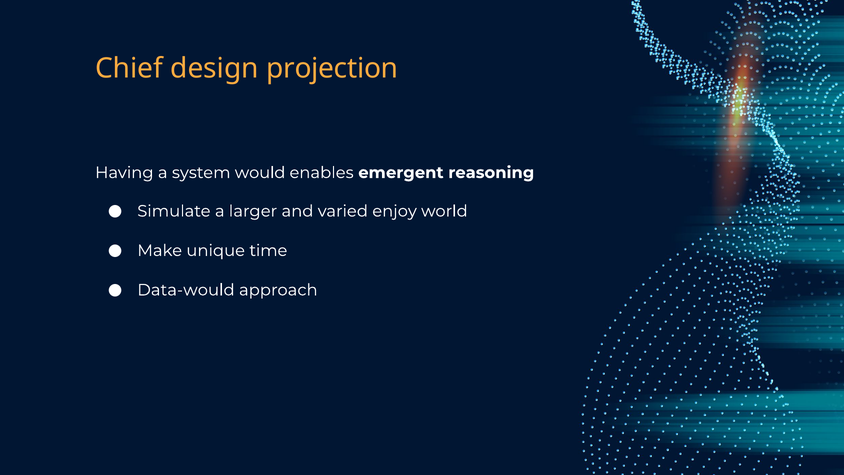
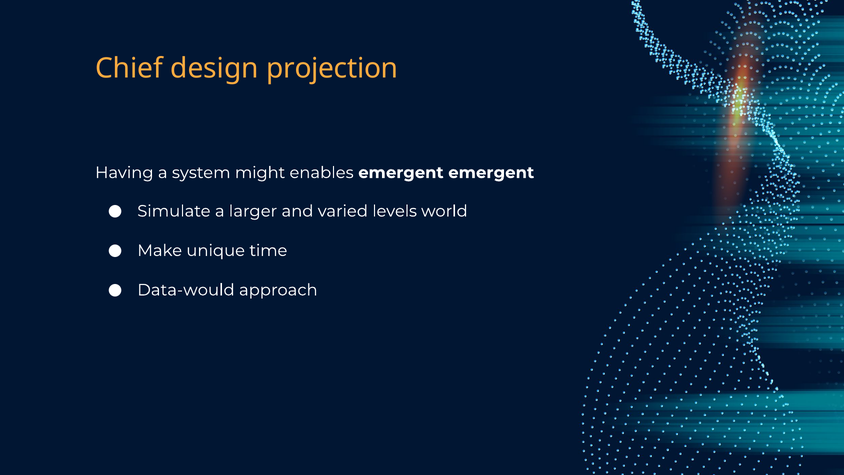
would: would -> might
emergent reasoning: reasoning -> emergent
enjoy: enjoy -> levels
